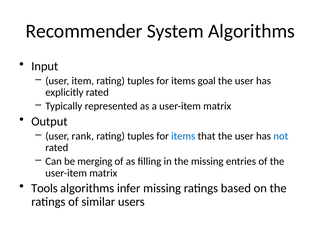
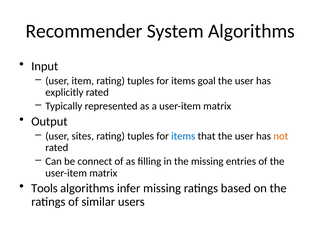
rank: rank -> sites
not colour: blue -> orange
merging: merging -> connect
